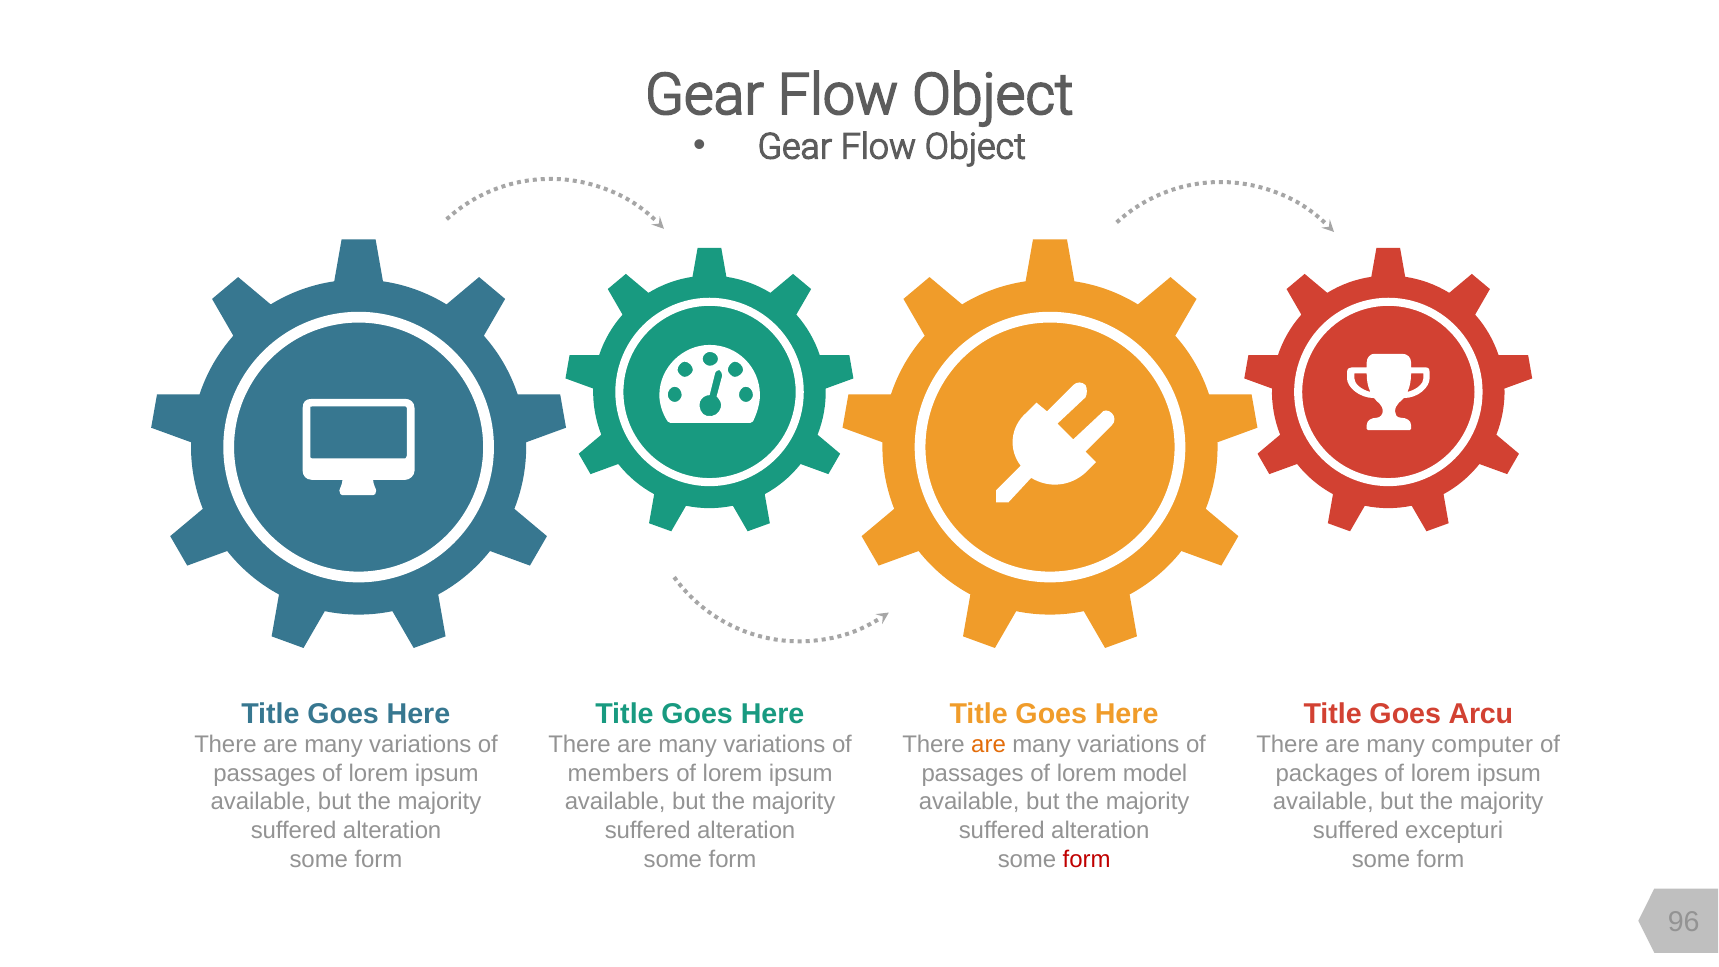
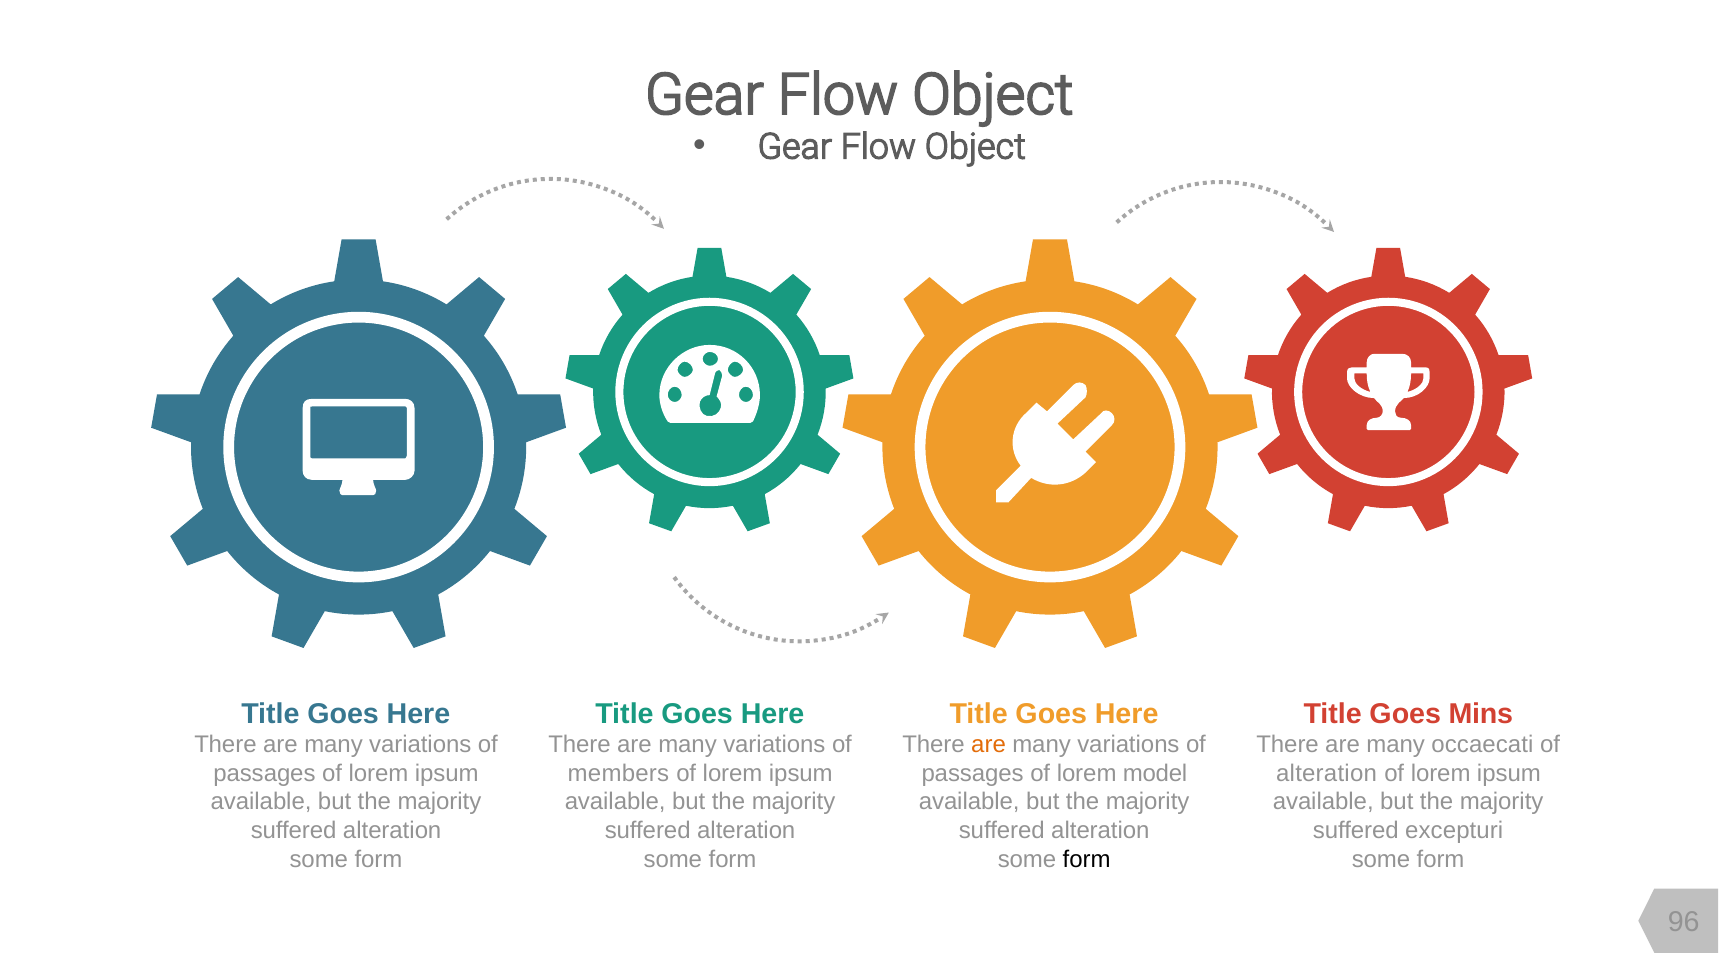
Arcu: Arcu -> Mins
computer: computer -> occaecati
packages at (1327, 773): packages -> alteration
form at (1087, 860) colour: red -> black
